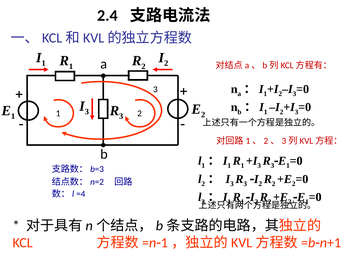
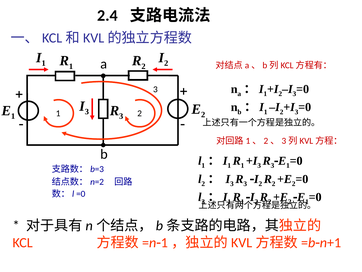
=4 at (81, 194): =4 -> =0
